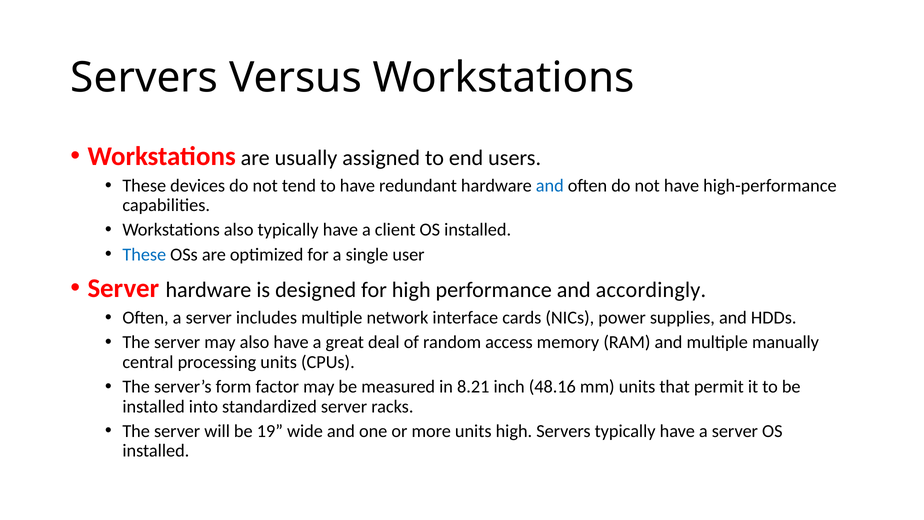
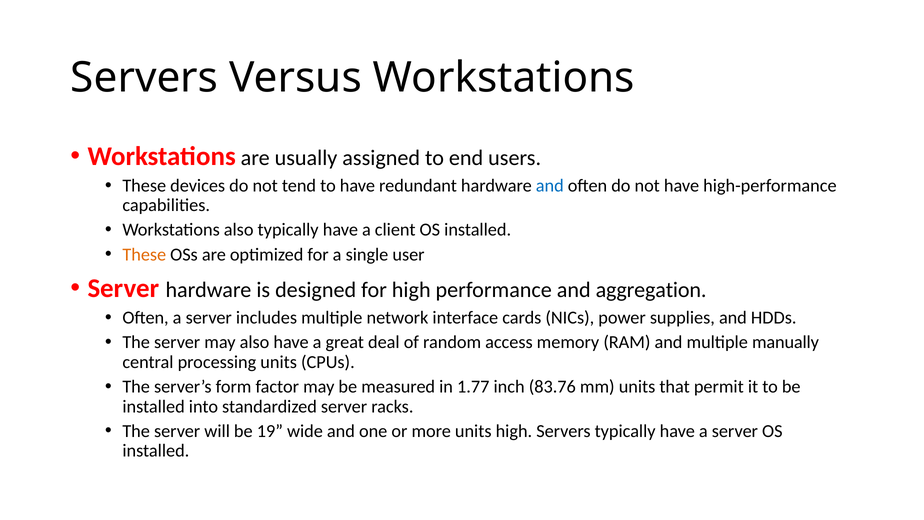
These at (144, 254) colour: blue -> orange
accordingly: accordingly -> aggregation
8.21: 8.21 -> 1.77
48.16: 48.16 -> 83.76
